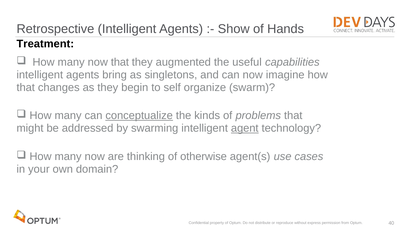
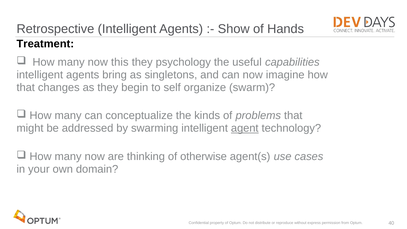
now that: that -> this
augmented: augmented -> psychology
conceptualize underline: present -> none
